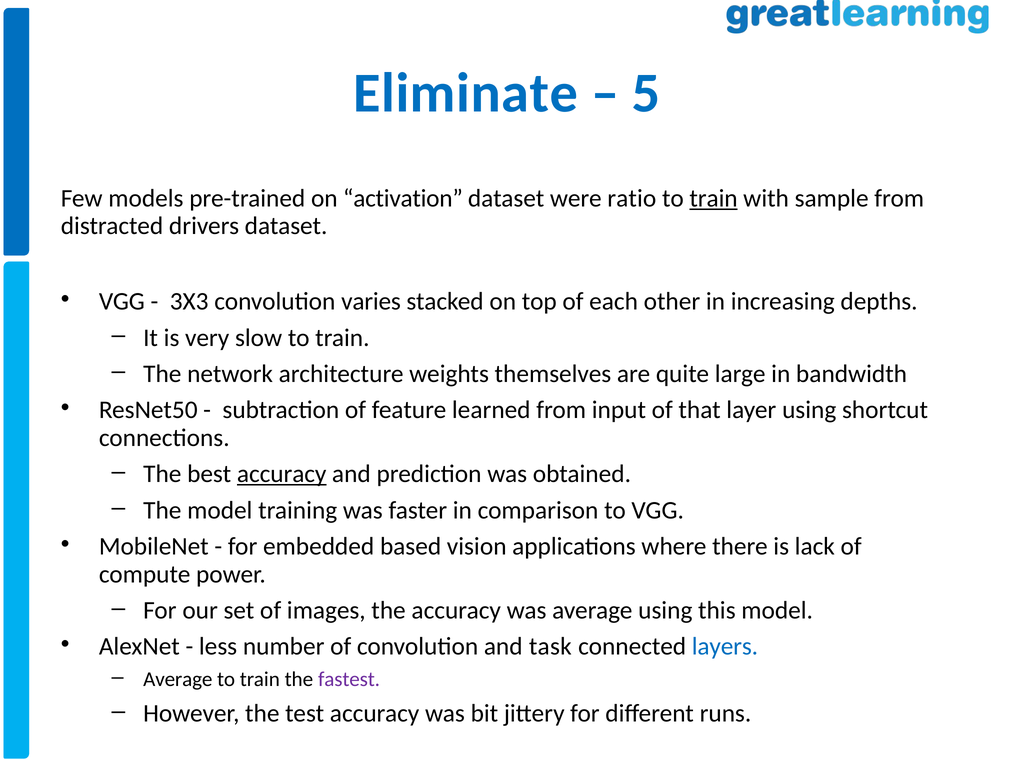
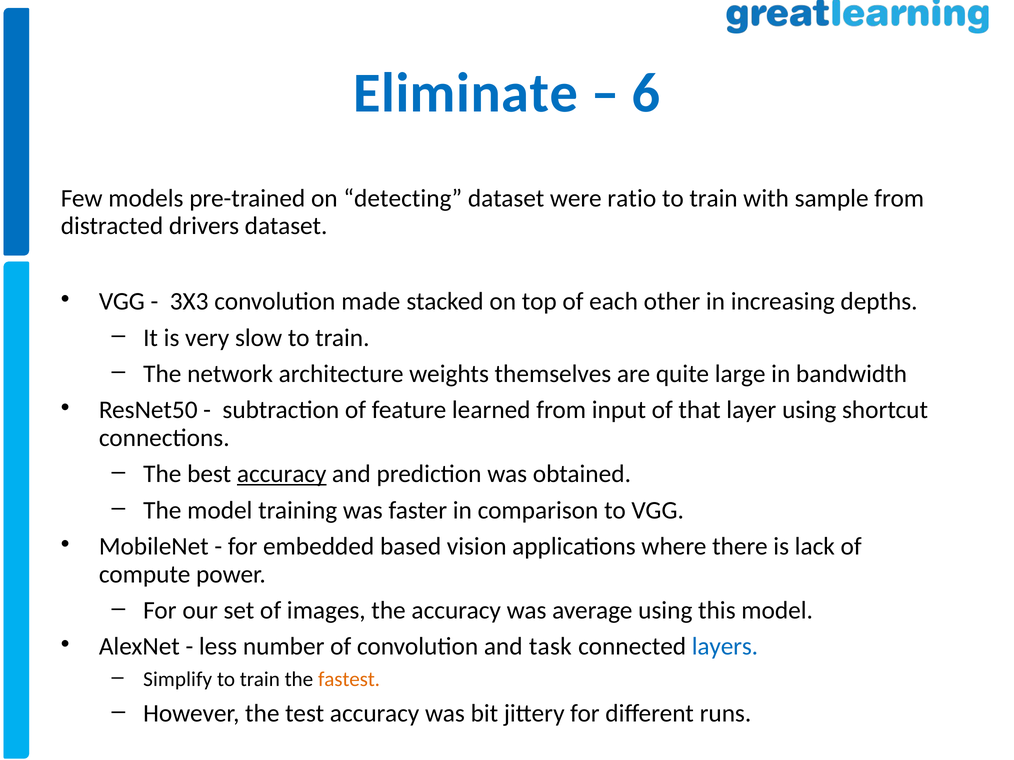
5: 5 -> 6
activation: activation -> detecting
train at (714, 198) underline: present -> none
varies: varies -> made
Average at (178, 680): Average -> Simplify
fastest colour: purple -> orange
